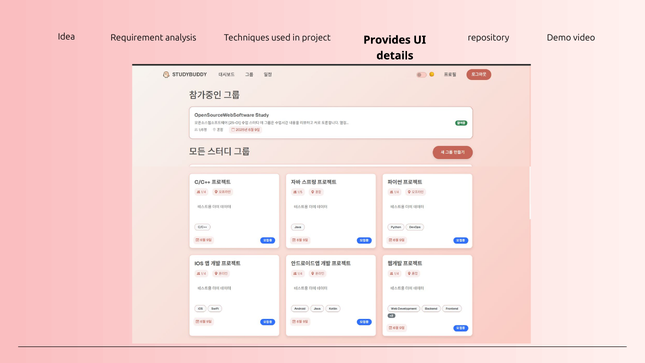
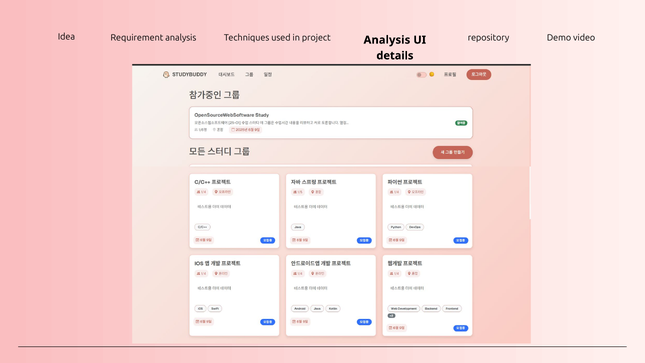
project Provides: Provides -> Analysis
